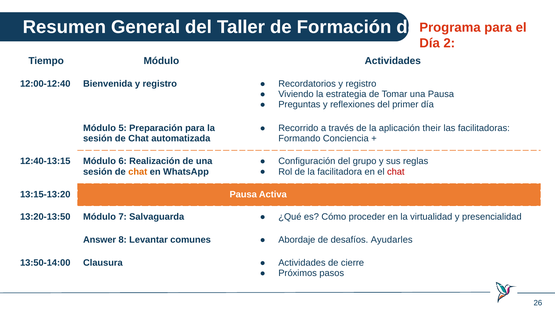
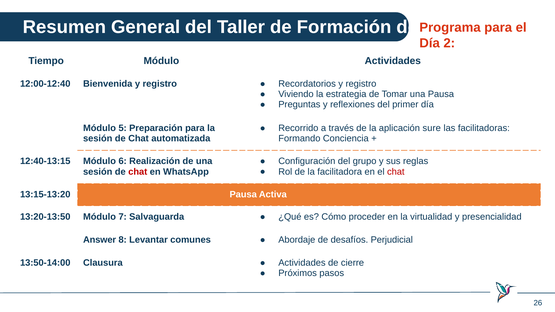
their: their -> sure
chat at (138, 172) colour: orange -> red
Ayudarles: Ayudarles -> Perjudicial
